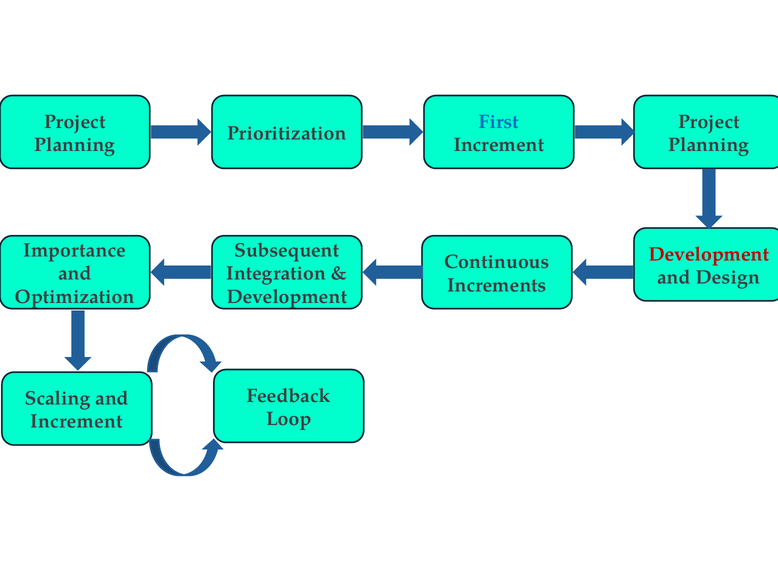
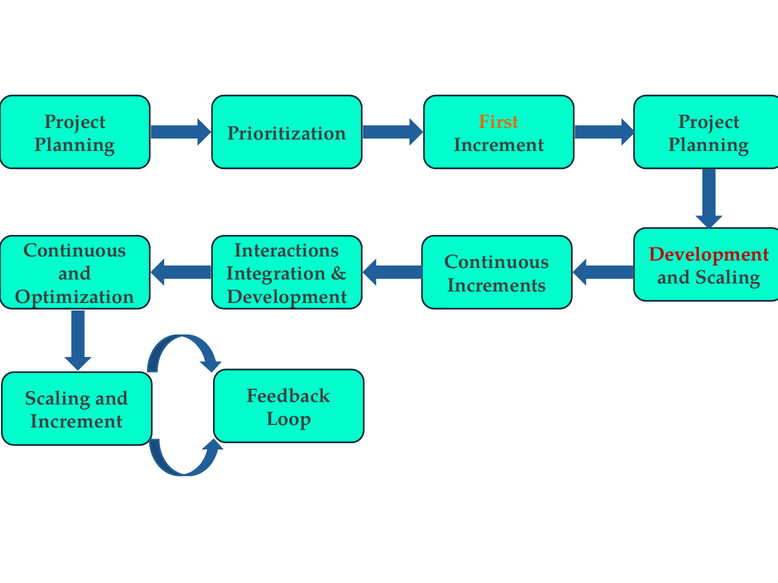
First colour: blue -> orange
Importance at (75, 250): Importance -> Continuous
Subsequent: Subsequent -> Interactions
and Design: Design -> Scaling
